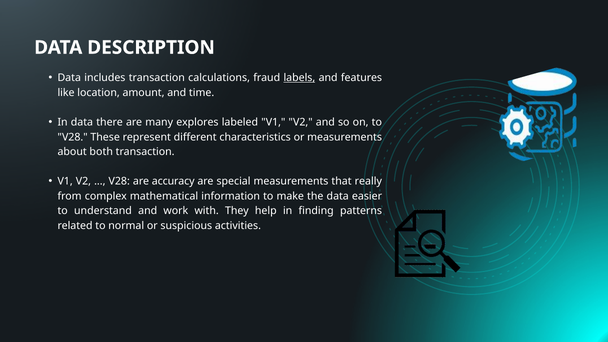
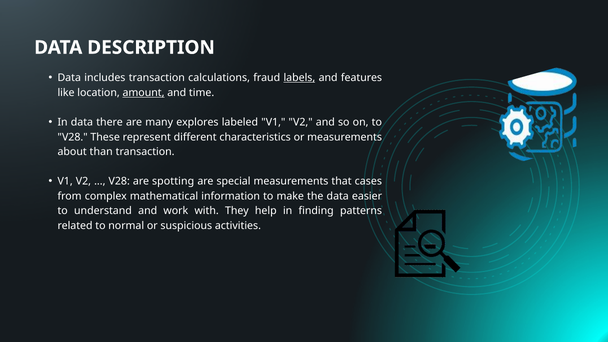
amount underline: none -> present
both: both -> than
accuracy: accuracy -> spotting
really: really -> cases
